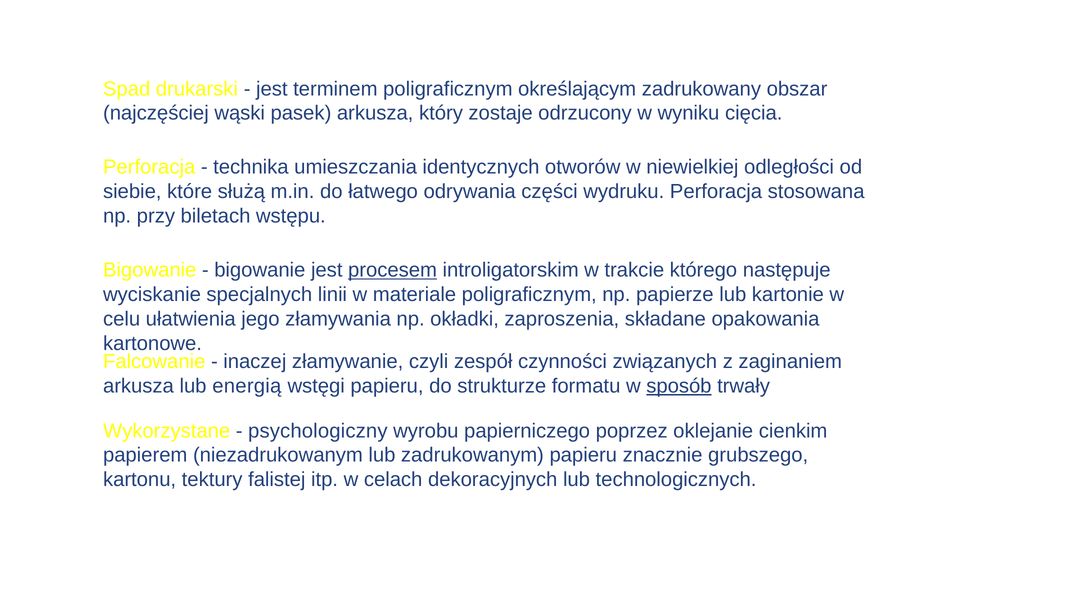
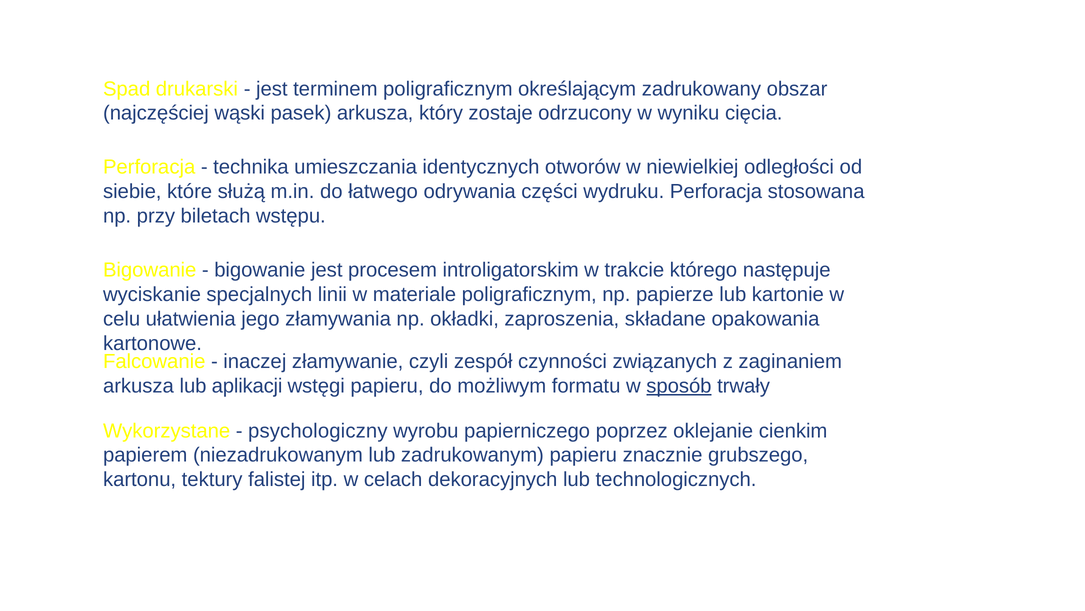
procesem underline: present -> none
energią: energią -> aplikacji
strukturze: strukturze -> możliwym
